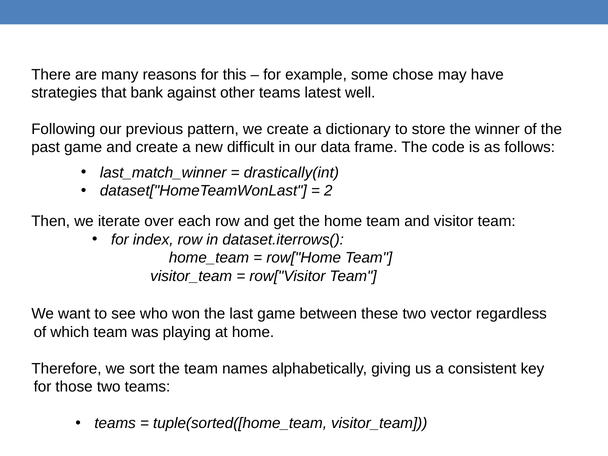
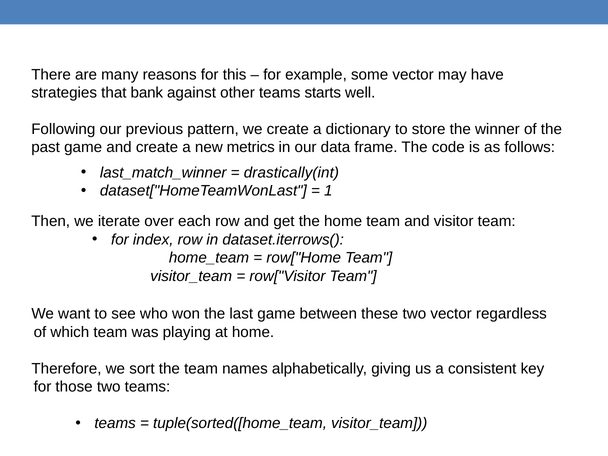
some chose: chose -> vector
latest: latest -> starts
difficult: difficult -> metrics
2: 2 -> 1
